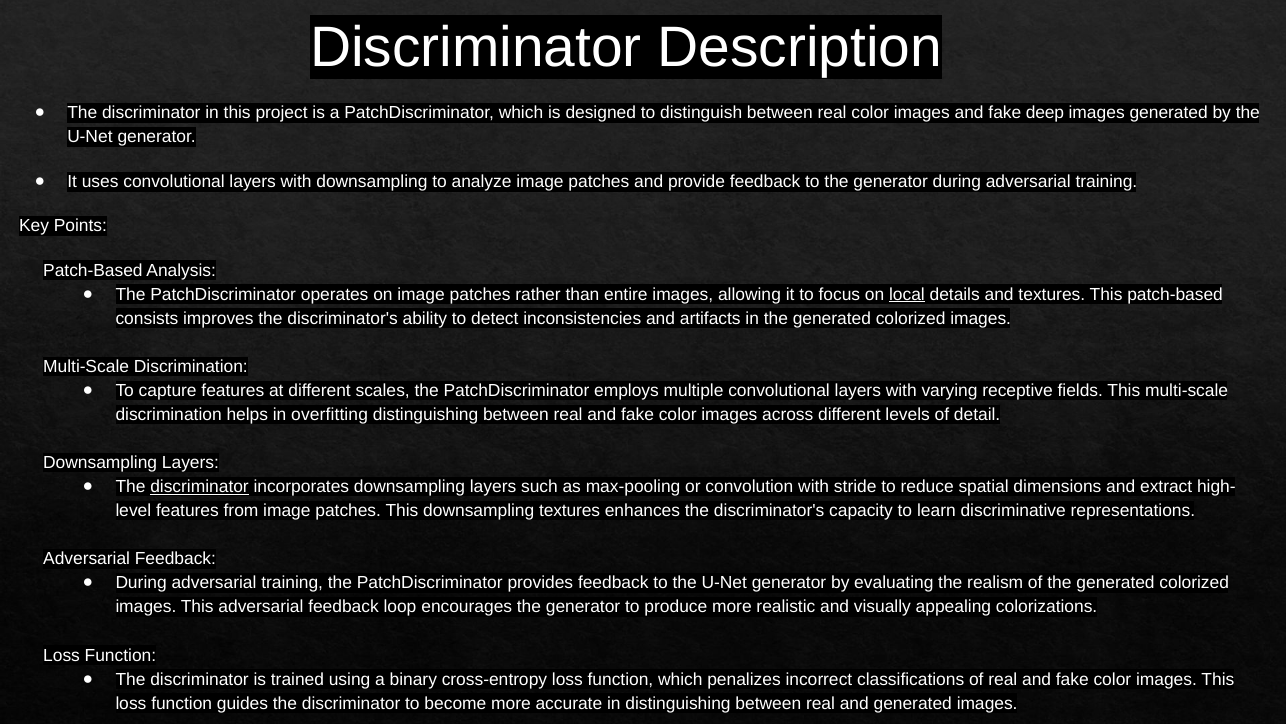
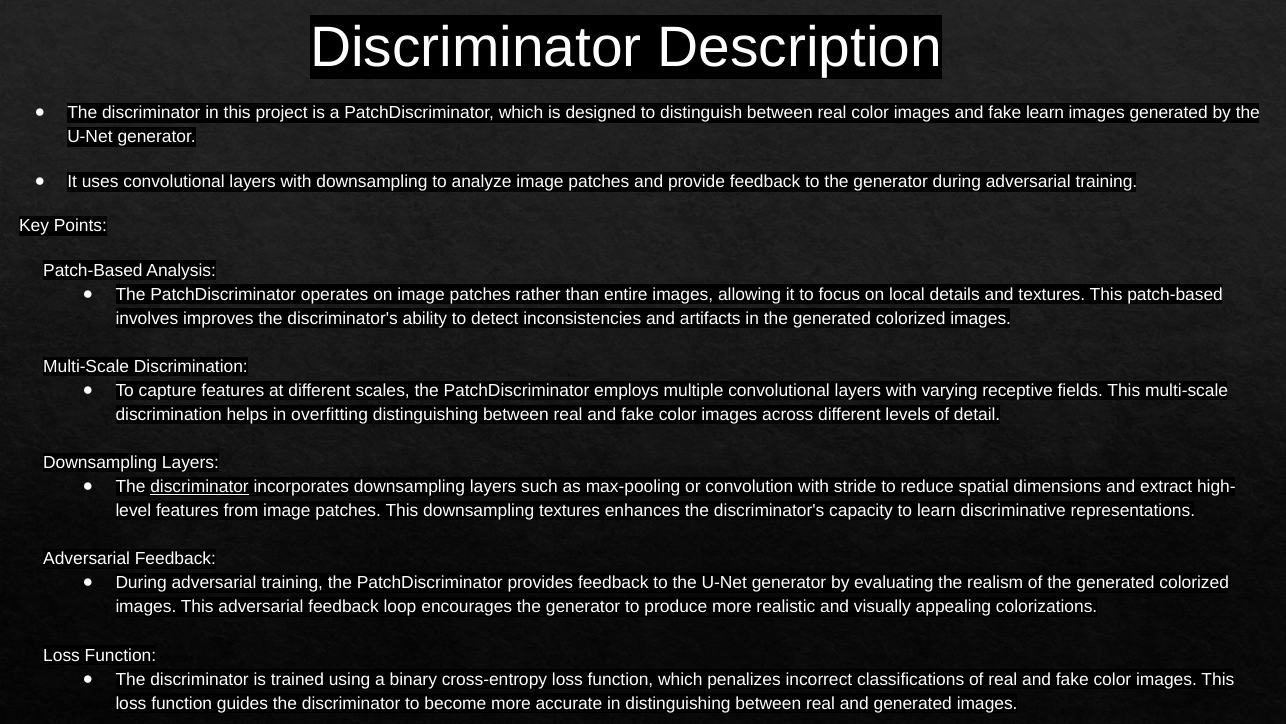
fake deep: deep -> learn
local underline: present -> none
consists: consists -> involves
